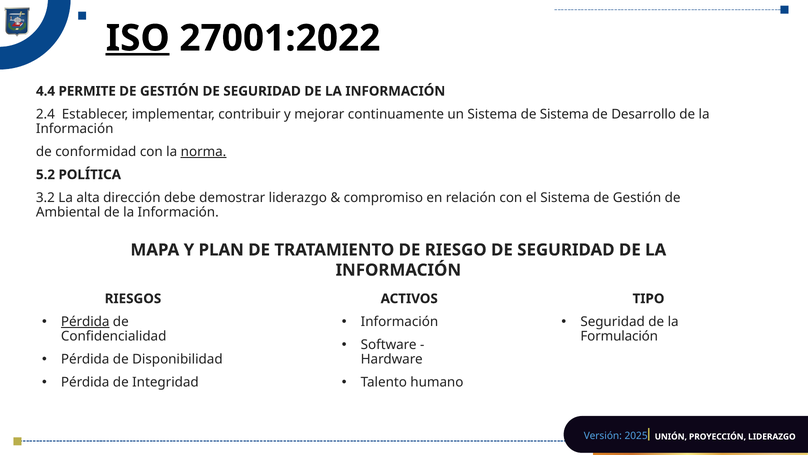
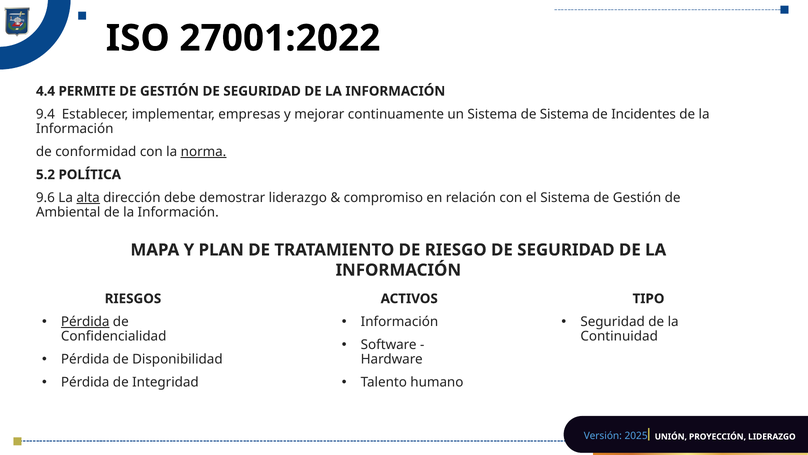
ISO underline: present -> none
2.4: 2.4 -> 9.4
contribuir: contribuir -> empresas
Desarrollo: Desarrollo -> Incidentes
3.2: 3.2 -> 9.6
alta underline: none -> present
Formulación: Formulación -> Continuidad
